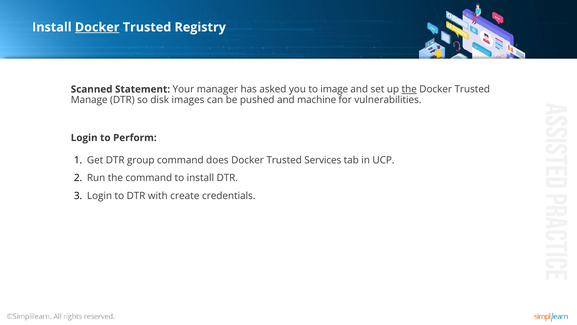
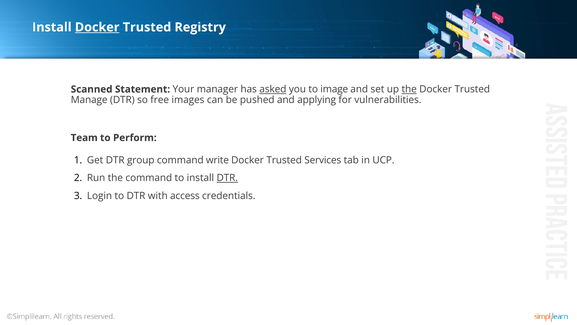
asked underline: none -> present
disk: disk -> free
machine: machine -> applying
Login at (84, 138): Login -> Team
does: does -> write
DTR at (227, 178) underline: none -> present
create: create -> access
